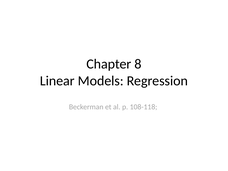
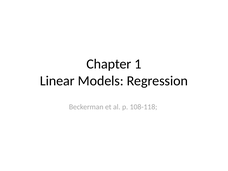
8: 8 -> 1
